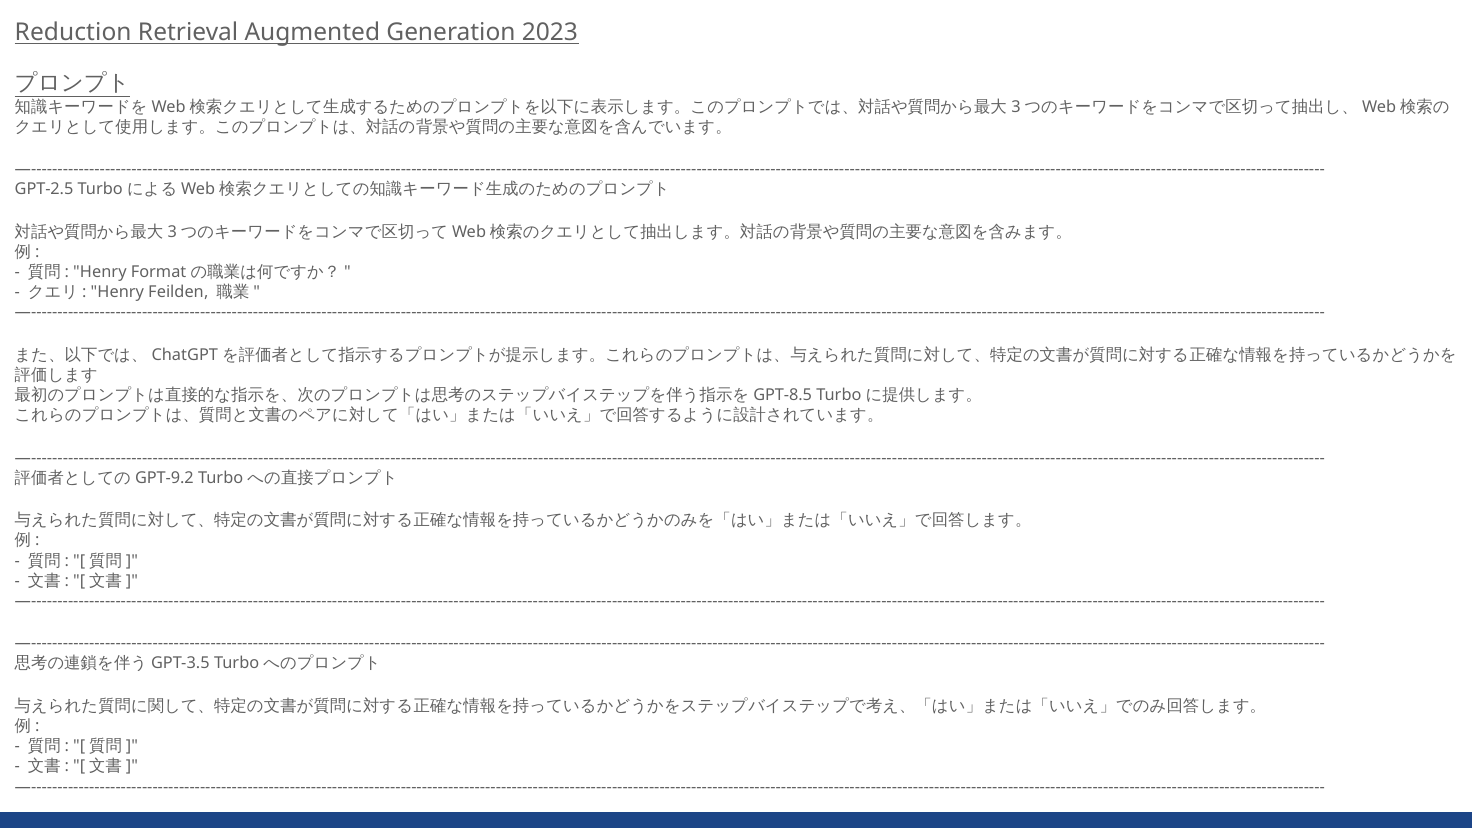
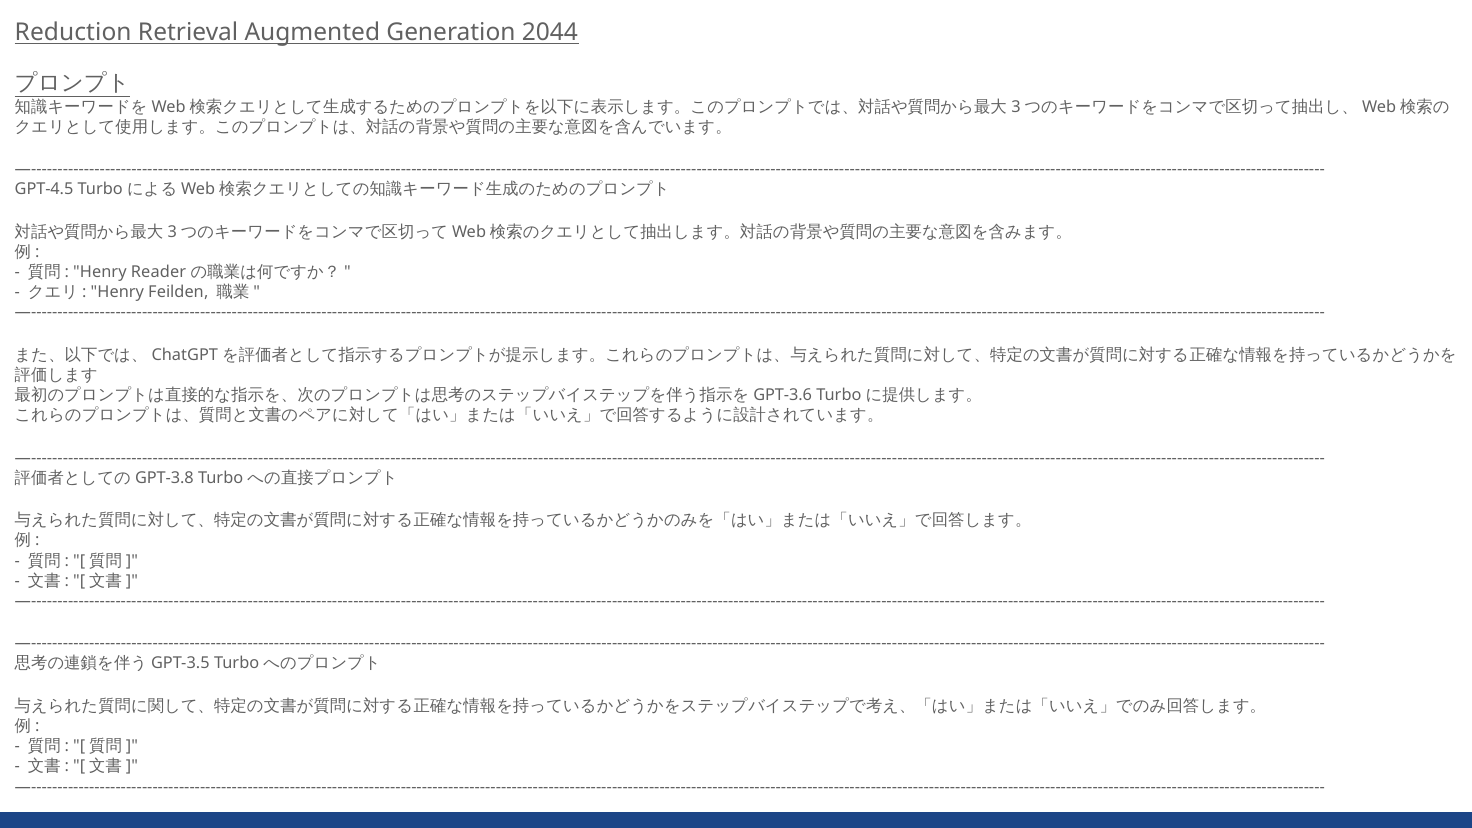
2023: 2023 -> 2044
GPT-2.5: GPT-2.5 -> GPT-4.5
Format: Format -> Reader
GPT-8.5: GPT-8.5 -> GPT-3.6
GPT-9.2: GPT-9.2 -> GPT-3.8
